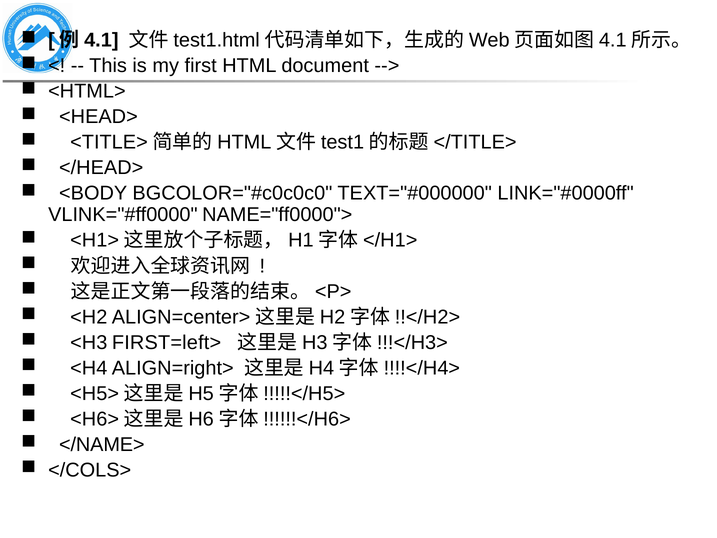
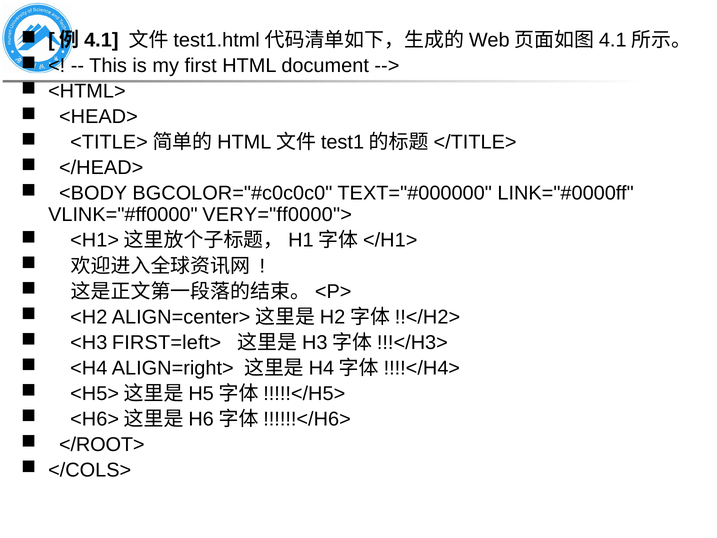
NAME="ff0000">: NAME="ff0000"> -> VERY="ff0000">
</NAME>: </NAME> -> </ROOT>
